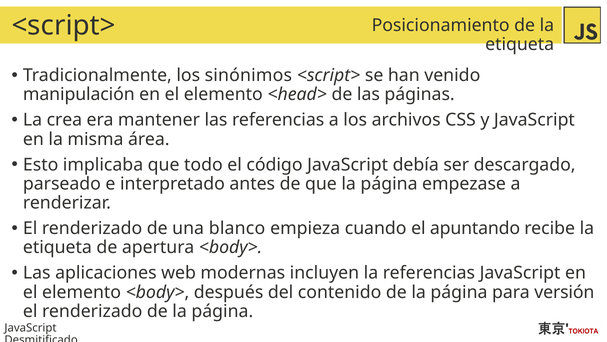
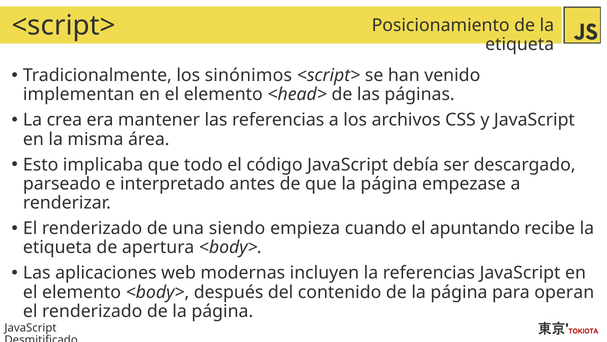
manipulación: manipulación -> implementan
blanco: blanco -> siendo
versión: versión -> operan
